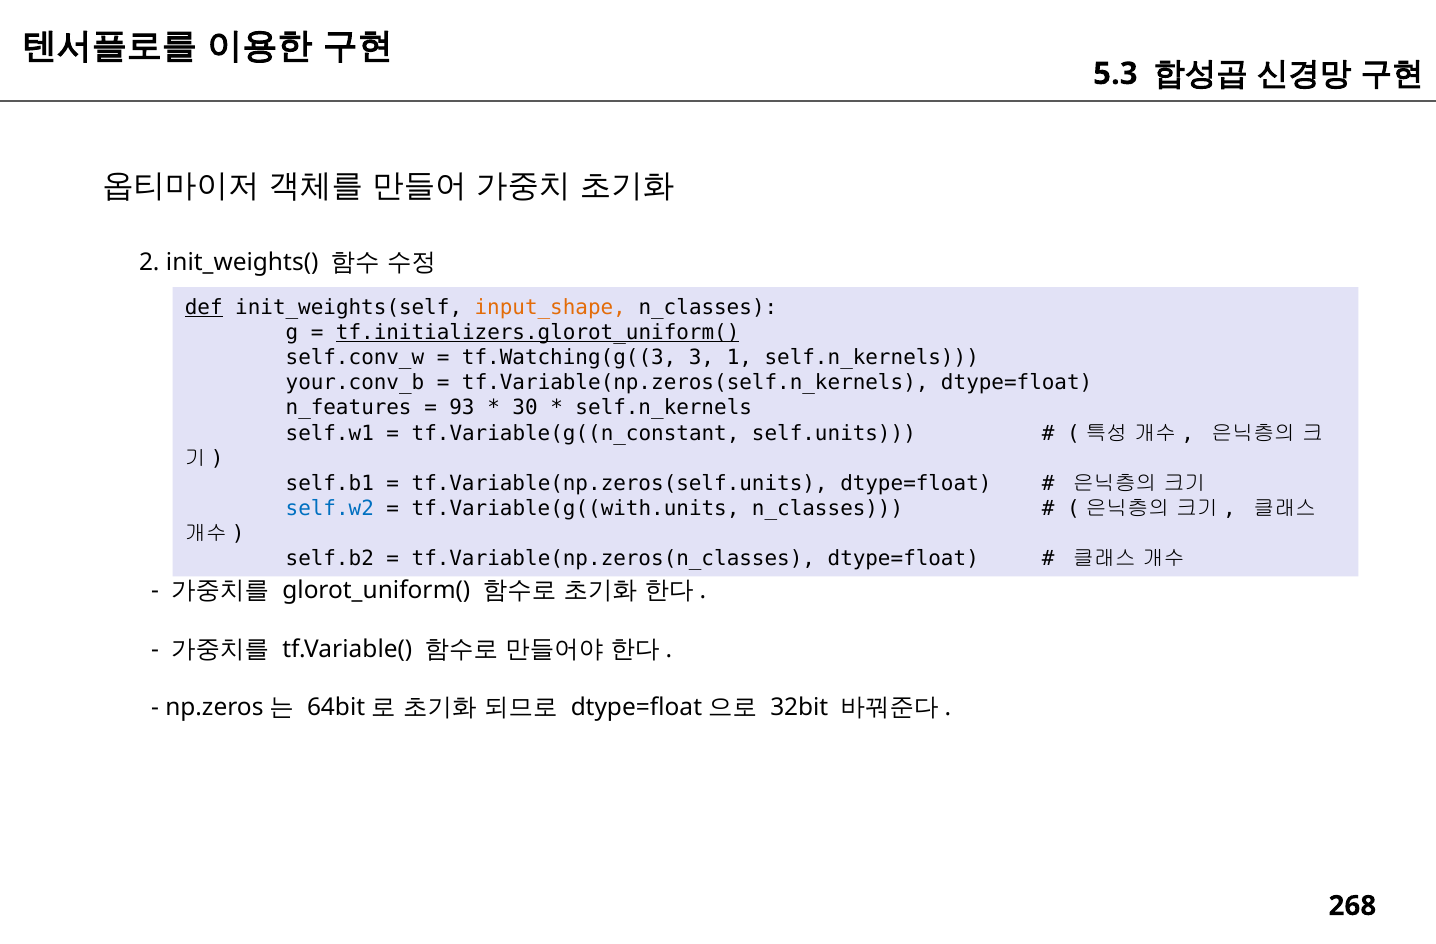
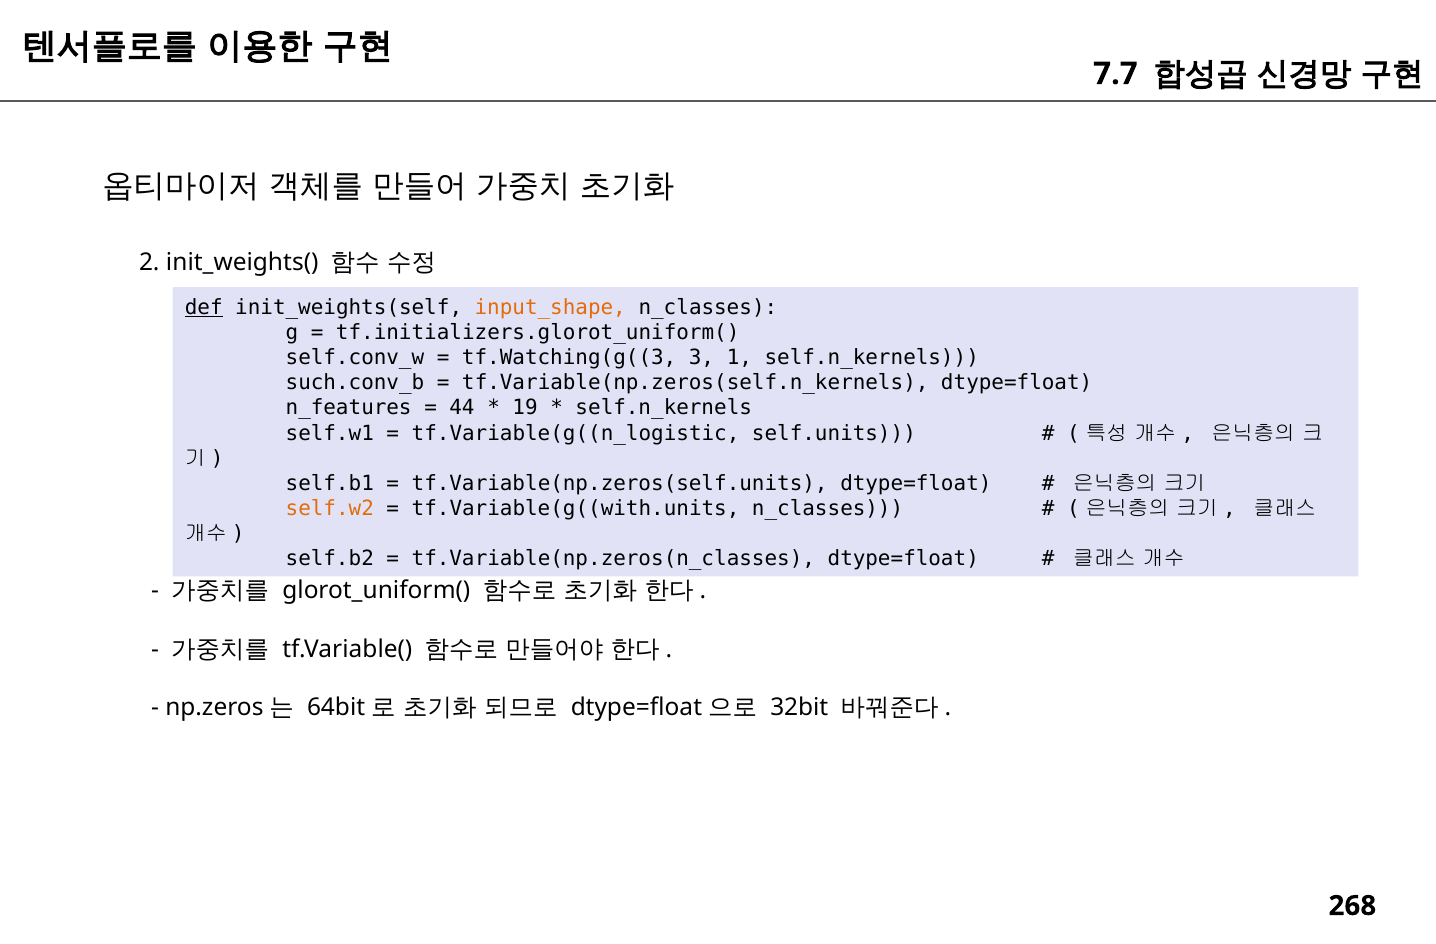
5.3: 5.3 -> 7.7
tf.initializers.glorot_uniform( underline: present -> none
your.conv_b: your.conv_b -> such.conv_b
93: 93 -> 44
30: 30 -> 19
tf.Variable(g((n_constant: tf.Variable(g((n_constant -> tf.Variable(g((n_logistic
self.w2 colour: blue -> orange
